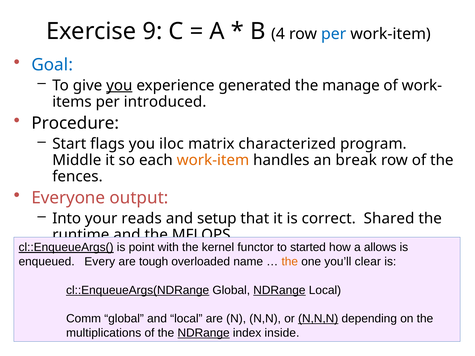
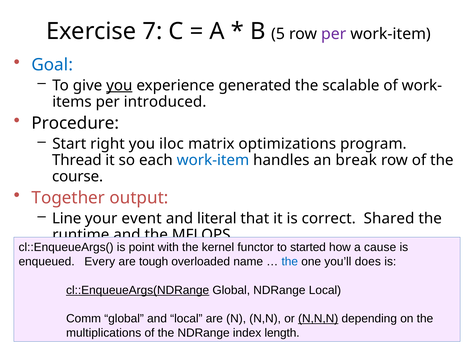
9: 9 -> 7
4: 4 -> 5
per at (334, 34) colour: blue -> purple
manage: manage -> scalable
flags: flags -> right
characterized: characterized -> optimizations
Middle: Middle -> Thread
work-item at (213, 160) colour: orange -> blue
fences: fences -> course
Everyone: Everyone -> Together
Into: Into -> Line
reads: reads -> event
setup: setup -> literal
cl::EnqueueArgs( underline: present -> none
allows: allows -> cause
the at (290, 262) colour: orange -> blue
clear: clear -> does
NDRange at (279, 290) underline: present -> none
NDRange at (204, 333) underline: present -> none
inside: inside -> length
